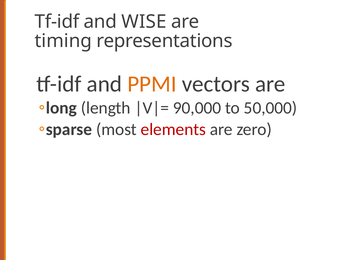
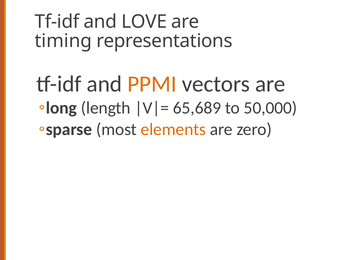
WISE: WISE -> LOVE
90,000: 90,000 -> 65,689
elements colour: red -> orange
